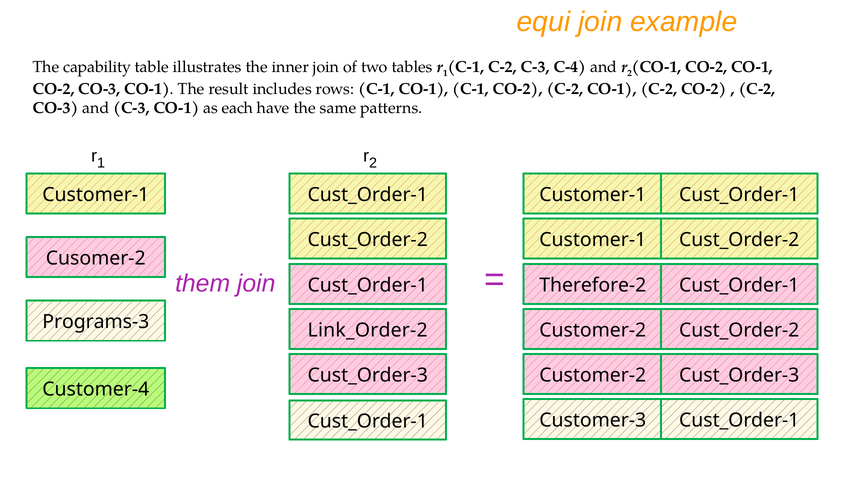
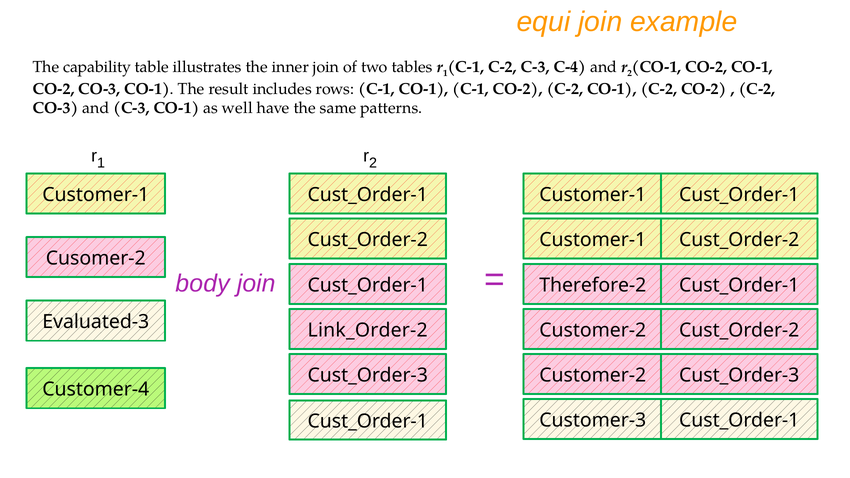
each: each -> well
them: them -> body
Programs-3: Programs-3 -> Evaluated-3
